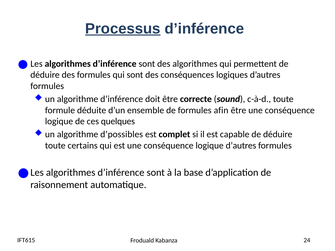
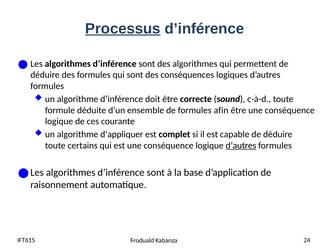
quelques: quelques -> courante
d’possibles: d’possibles -> d’appliquer
d’autres at (241, 146) underline: none -> present
